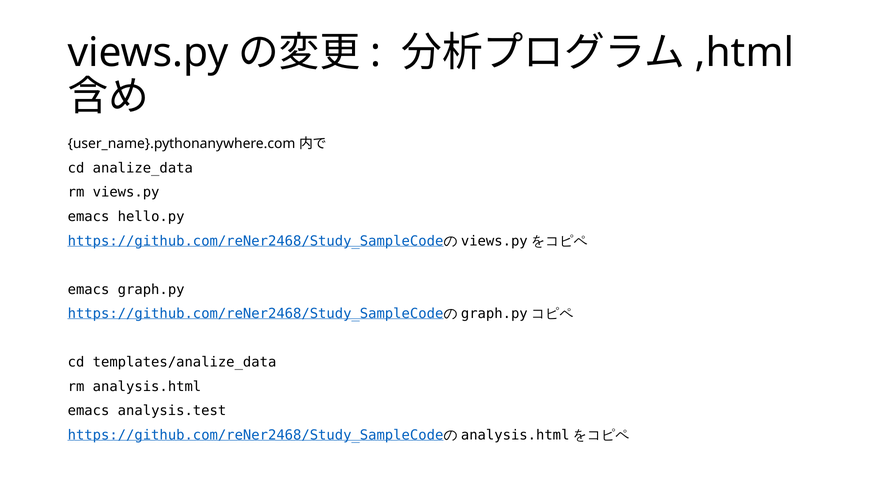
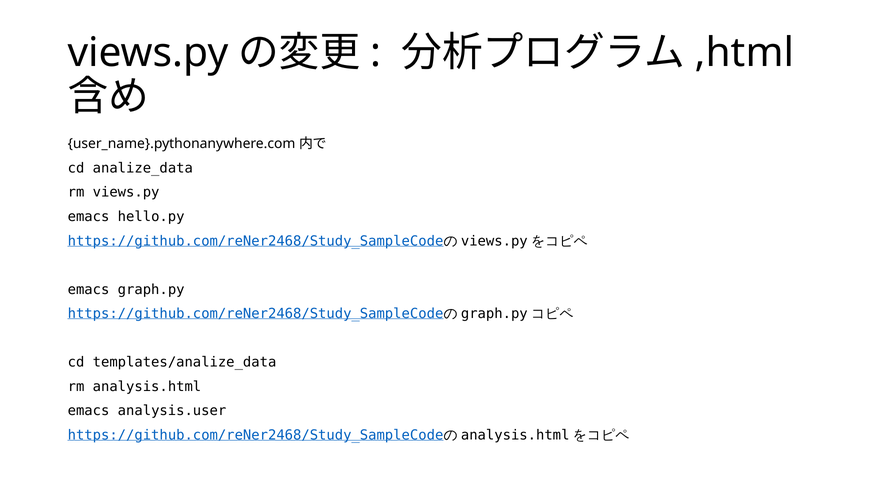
analysis.test: analysis.test -> analysis.user
